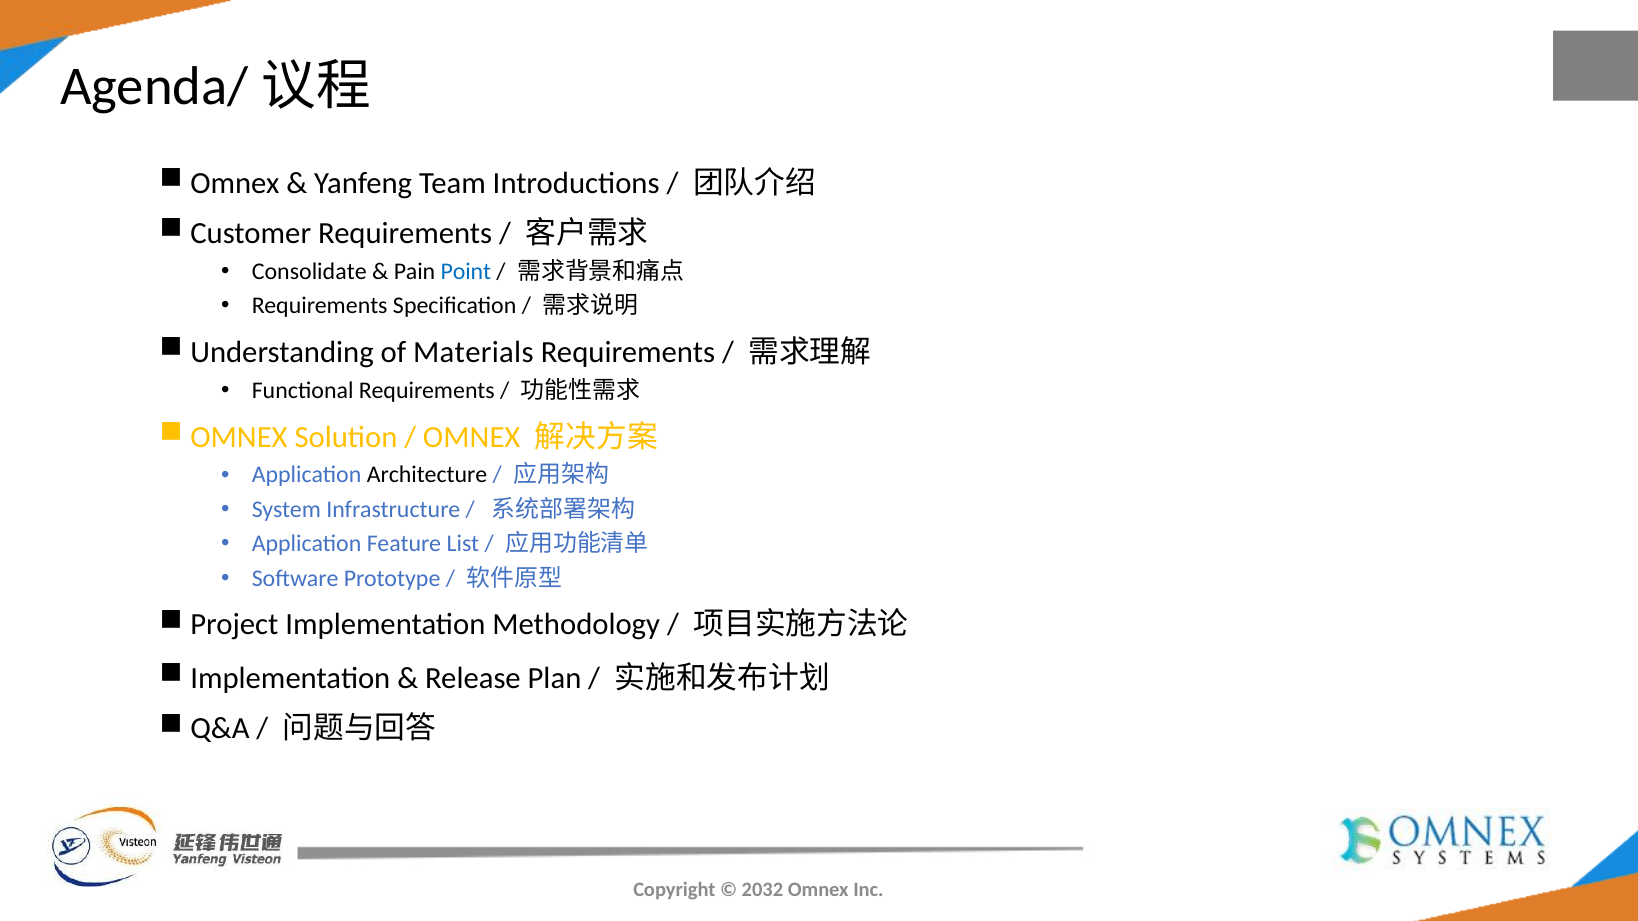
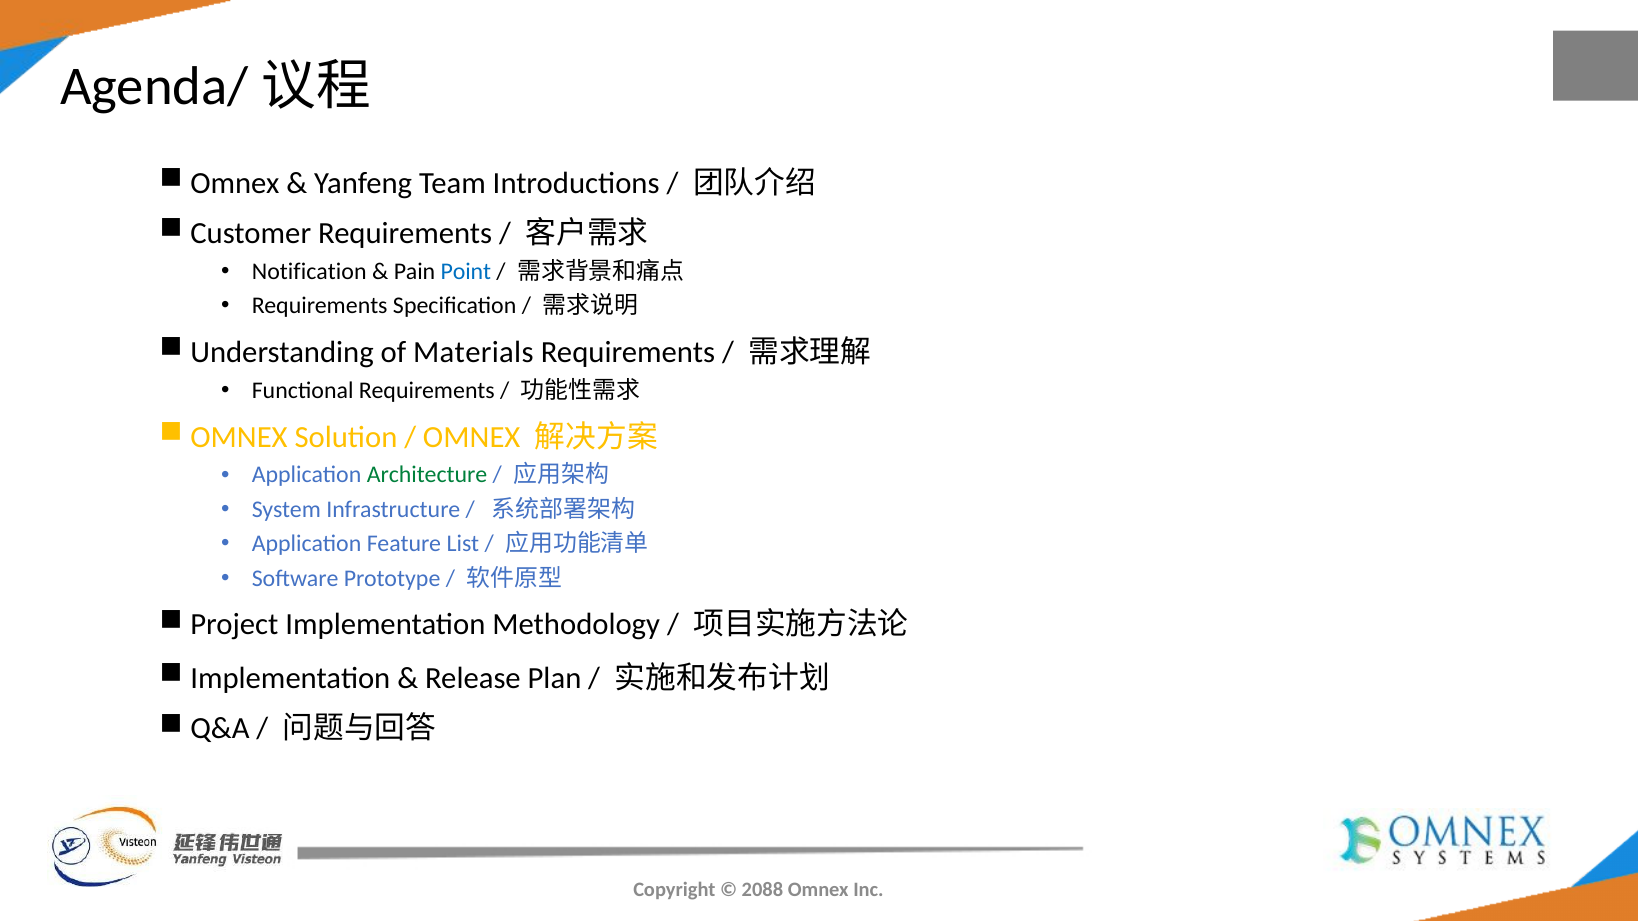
Consolidate: Consolidate -> Notification
Architecture colour: black -> green
2032: 2032 -> 2088
